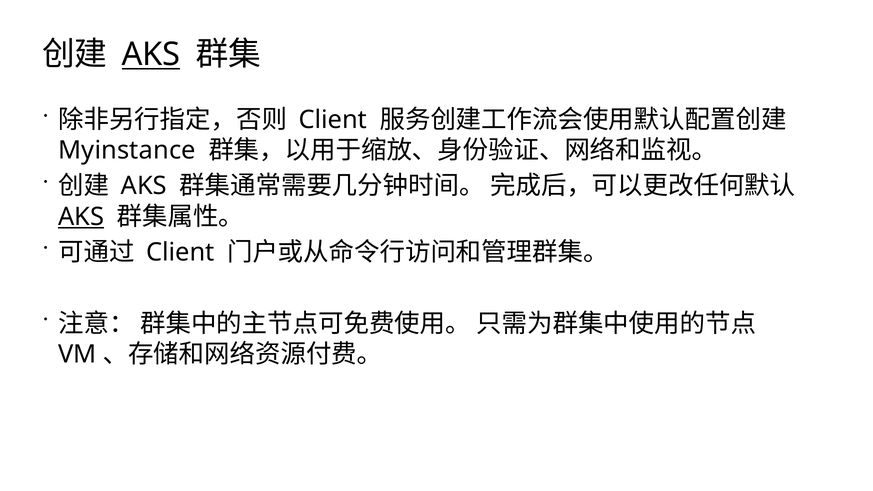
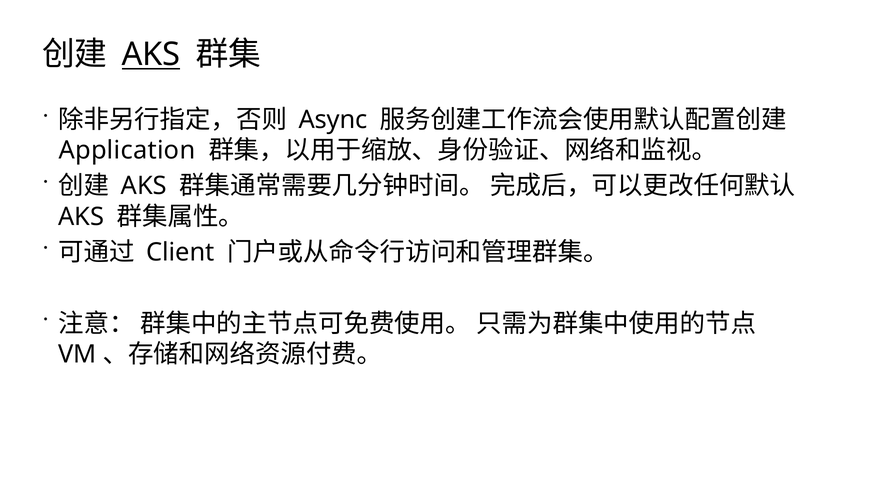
Client at (333, 120): Client -> Async
Myinstance: Myinstance -> Application
AKS at (81, 217) underline: present -> none
